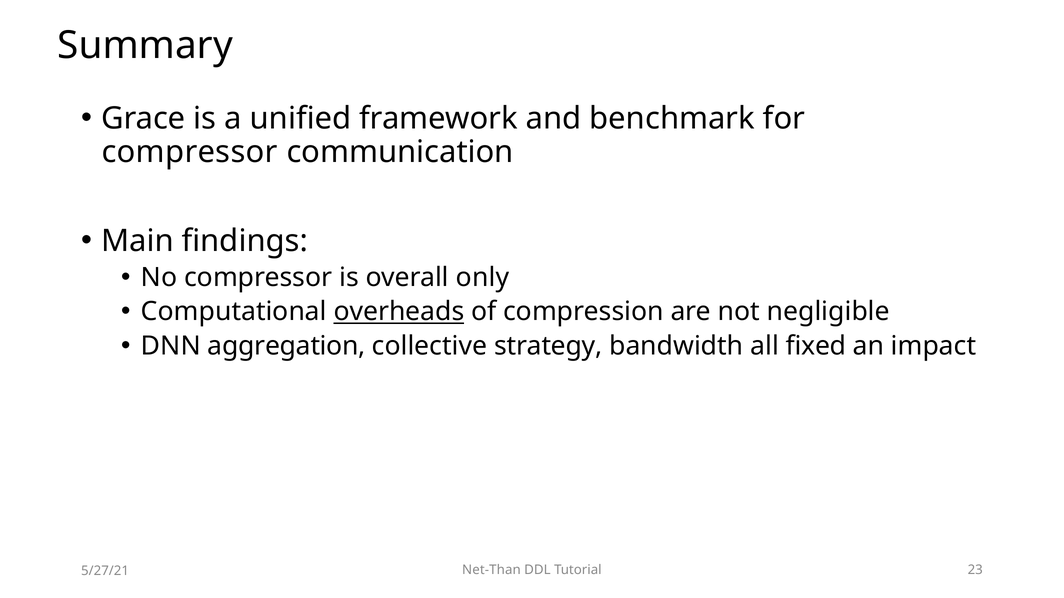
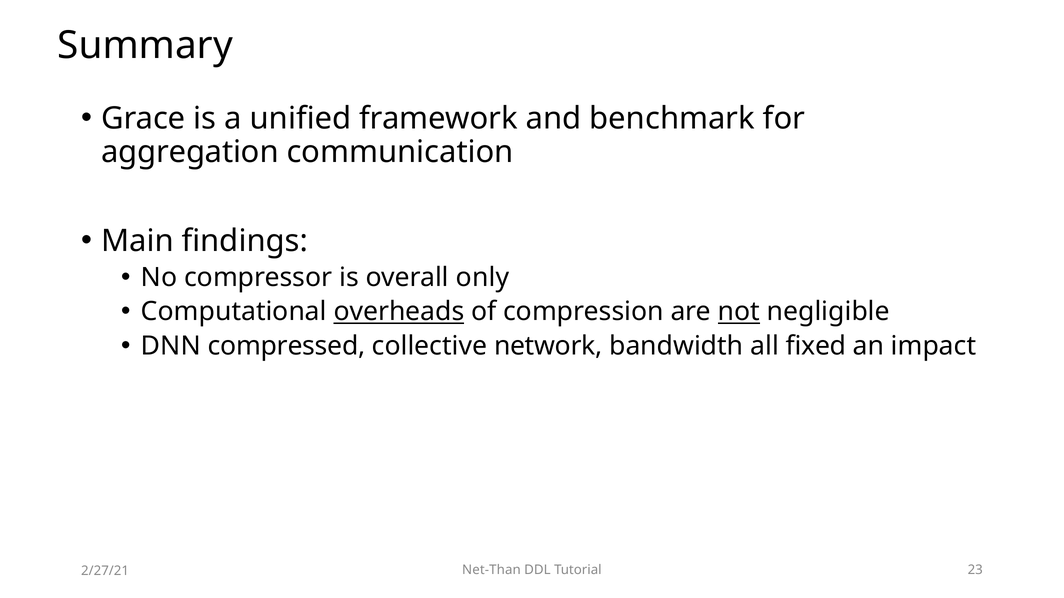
compressor at (190, 152): compressor -> aggregation
not underline: none -> present
aggregation: aggregation -> compressed
strategy: strategy -> network
5/27/21: 5/27/21 -> 2/27/21
